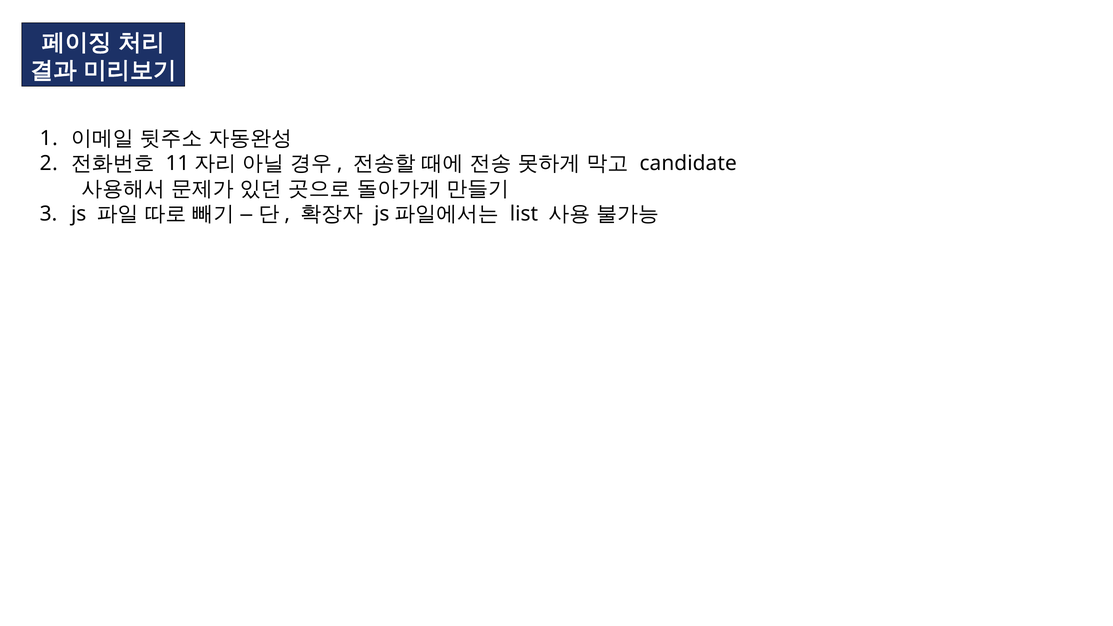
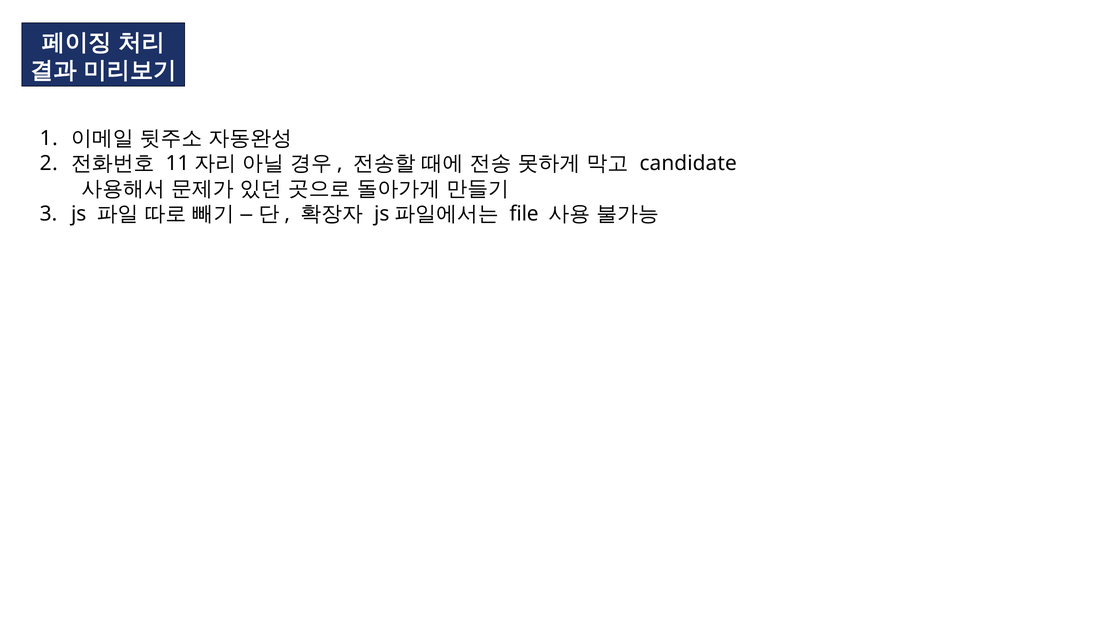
list: list -> file
